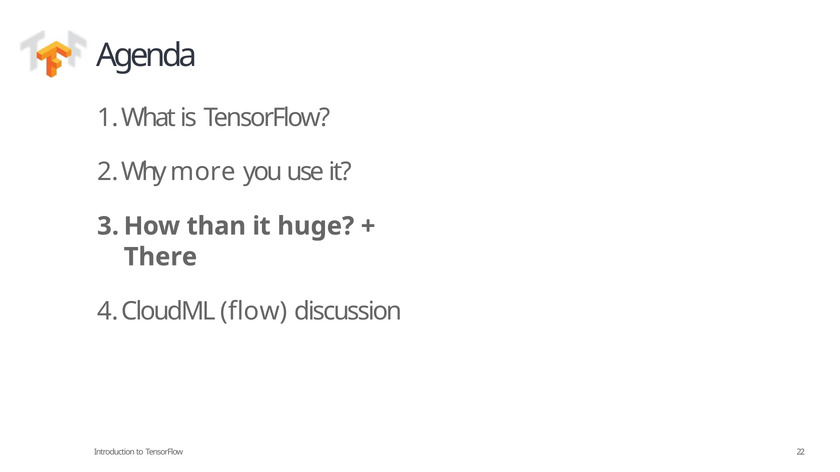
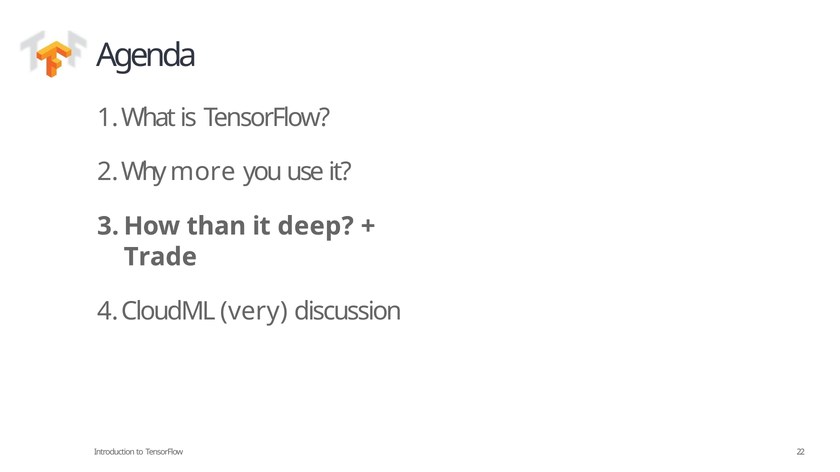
huge: huge -> deep
There: There -> Trade
flow: flow -> very
